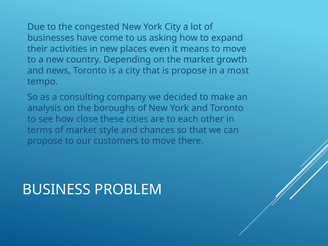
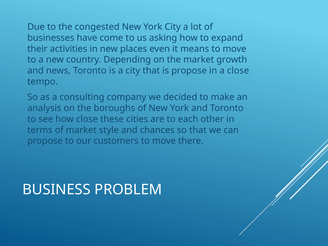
a most: most -> close
